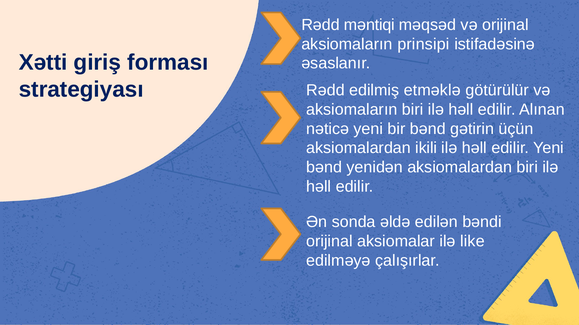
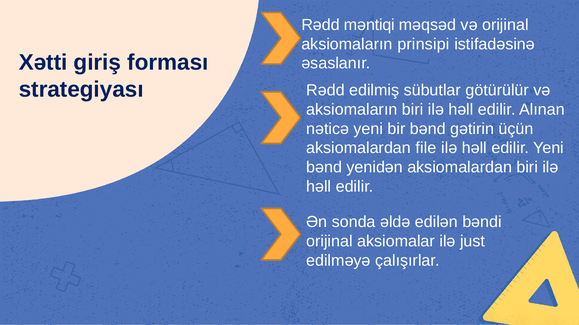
etməklə: etməklə -> sübutlar
ikili: ikili -> file
like: like -> just
